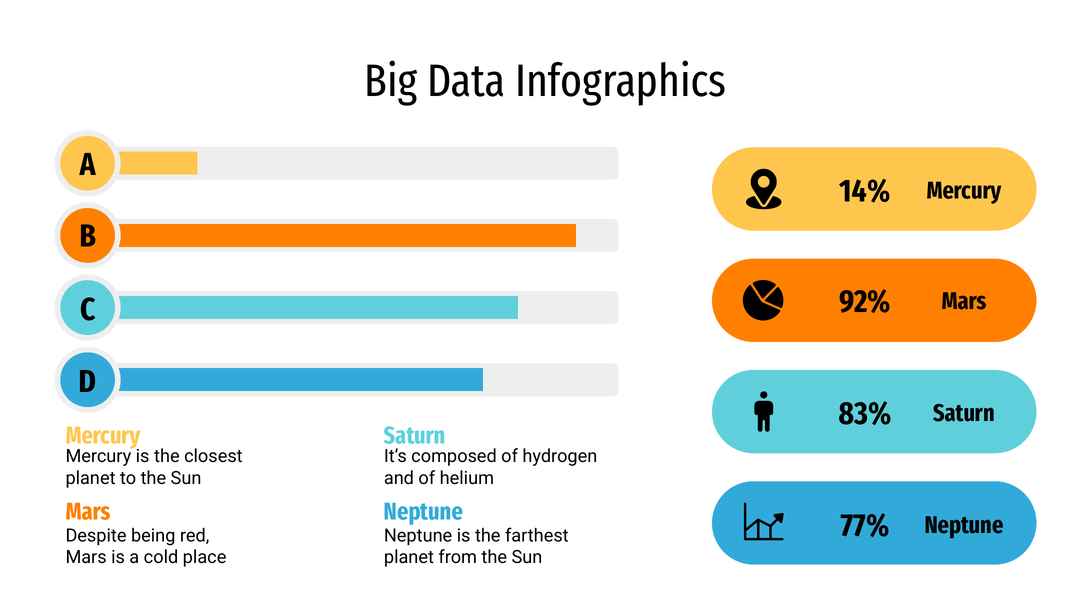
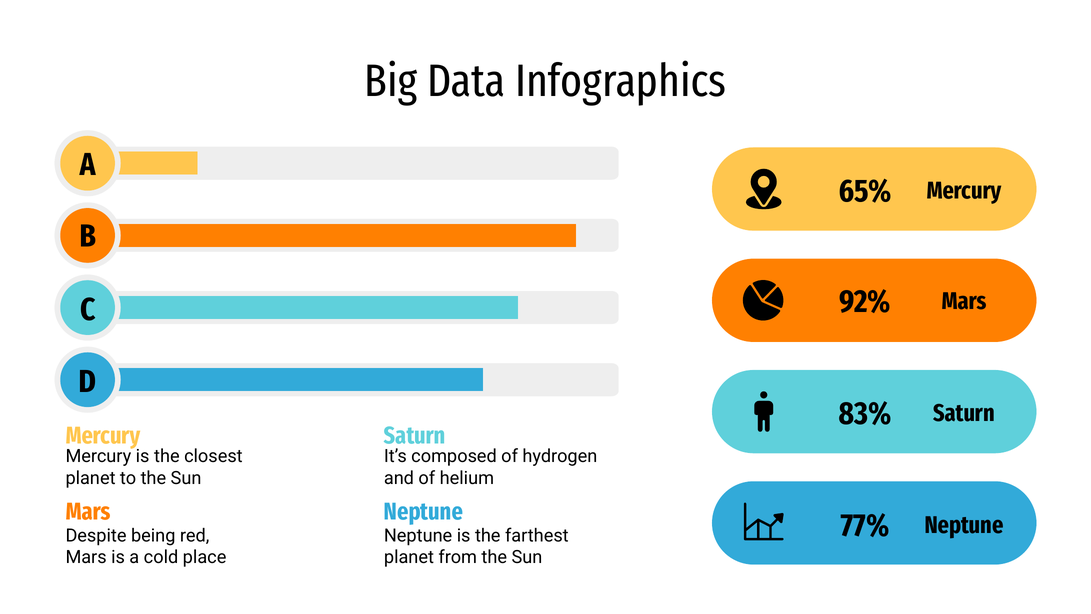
14%: 14% -> 65%
